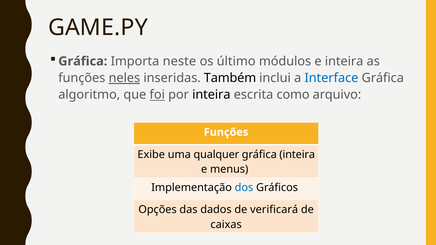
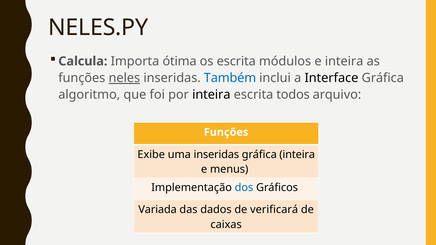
GAME.PY: GAME.PY -> NELES.PY
Gráfica at (83, 61): Gráfica -> Calcula
neste: neste -> ótima
os último: último -> escrita
Também colour: black -> blue
Interface colour: blue -> black
foi underline: present -> none
como: como -> todos
uma qualquer: qualquer -> inseridas
Opções: Opções -> Variada
